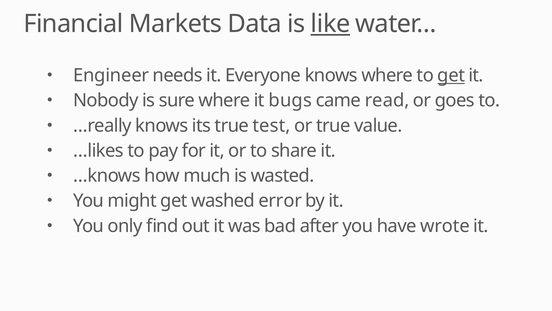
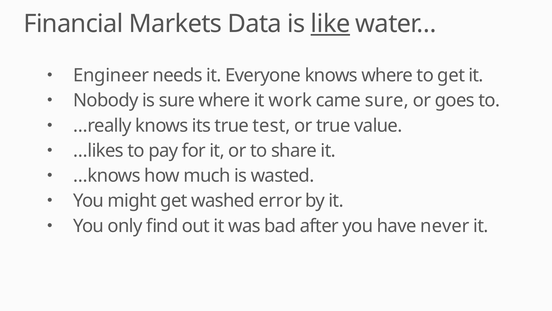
get at (451, 75) underline: present -> none
bugs: bugs -> work
came read: read -> sure
wrote: wrote -> never
